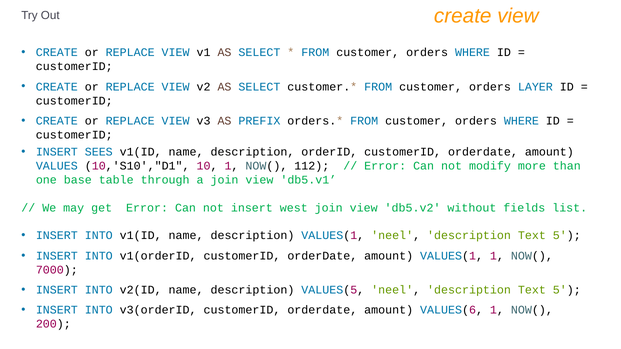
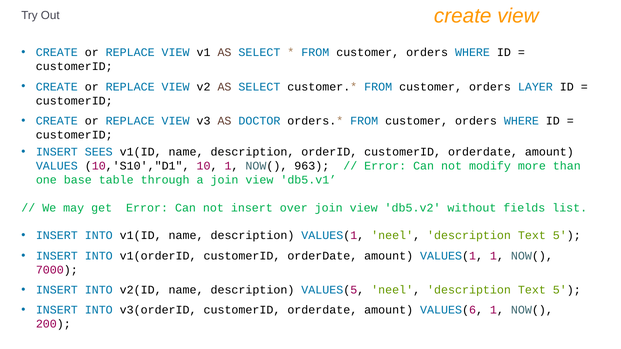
PREFIX: PREFIX -> DOCTOR
112: 112 -> 963
west: west -> over
